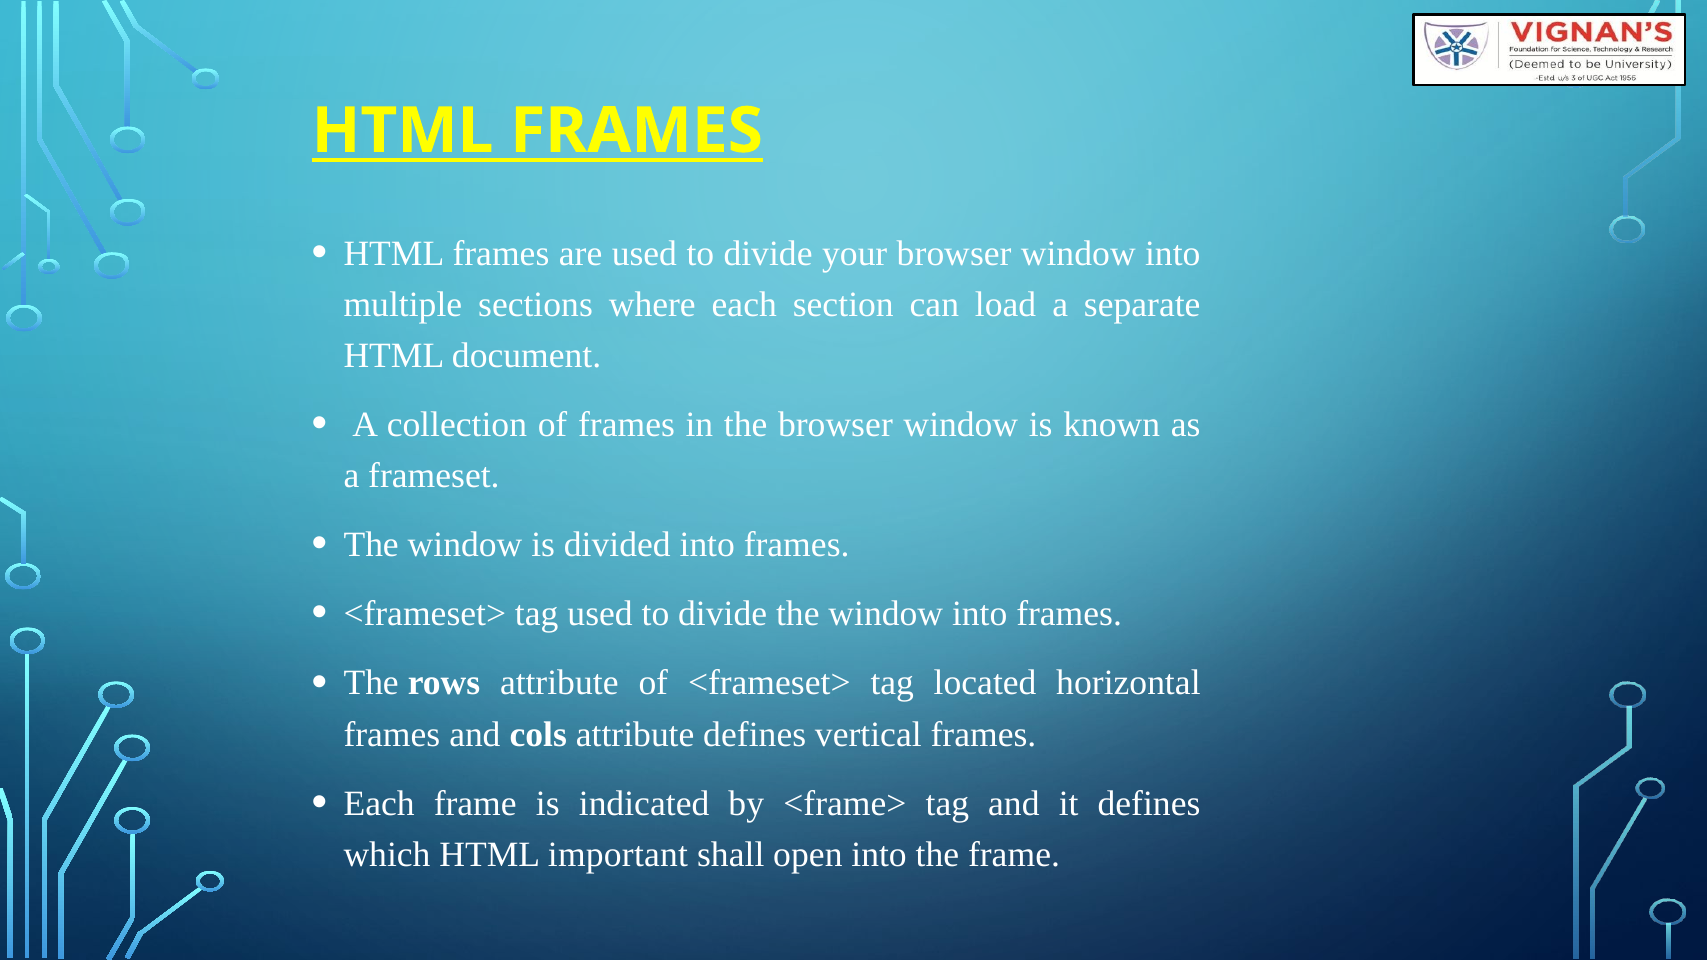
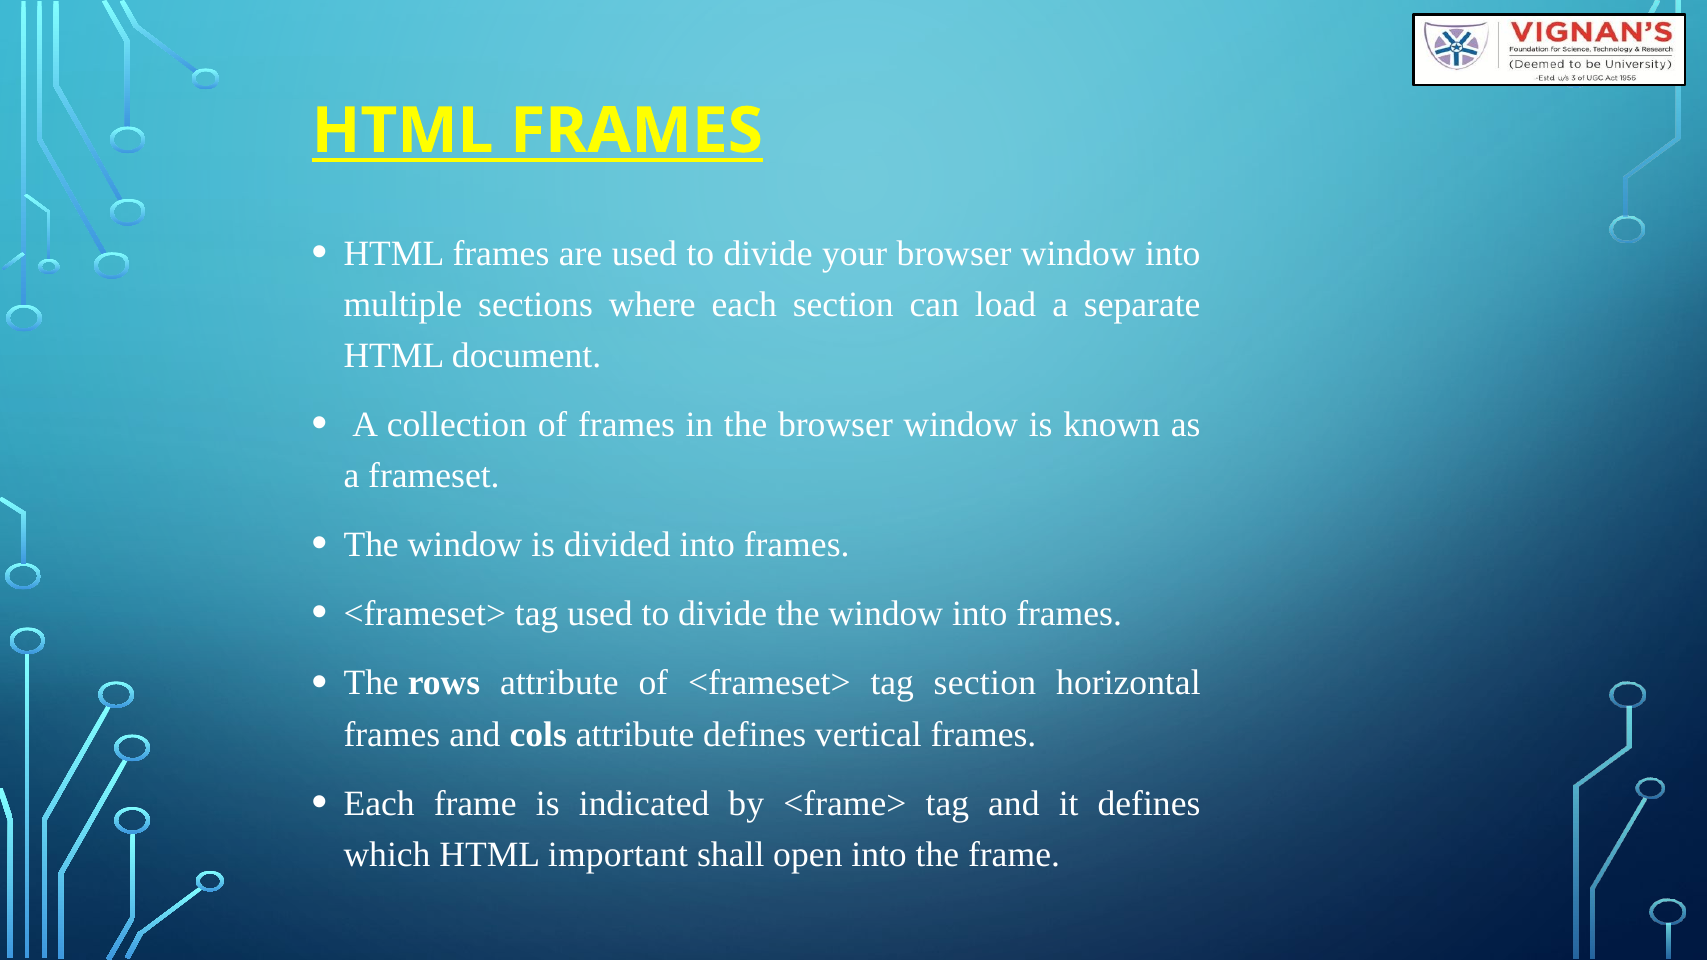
tag located: located -> section
